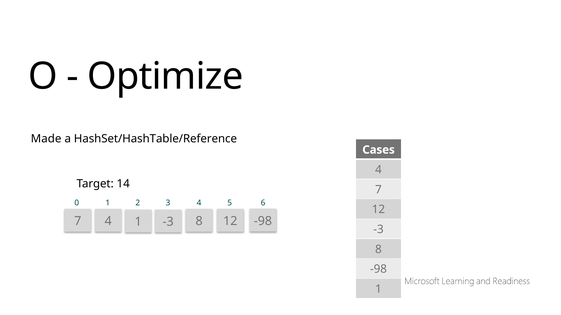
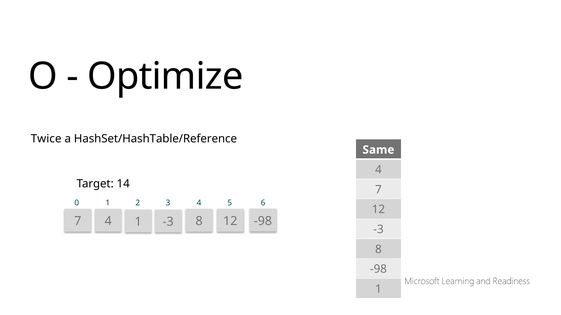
Made: Made -> Twice
Cases: Cases -> Same
